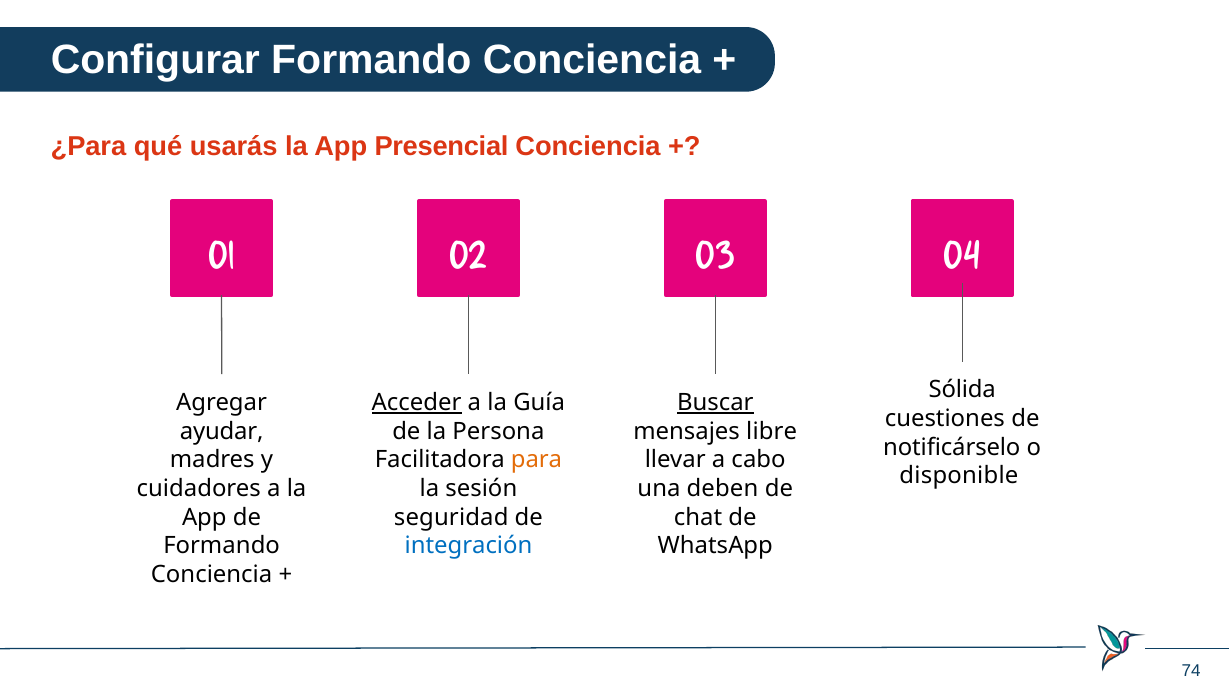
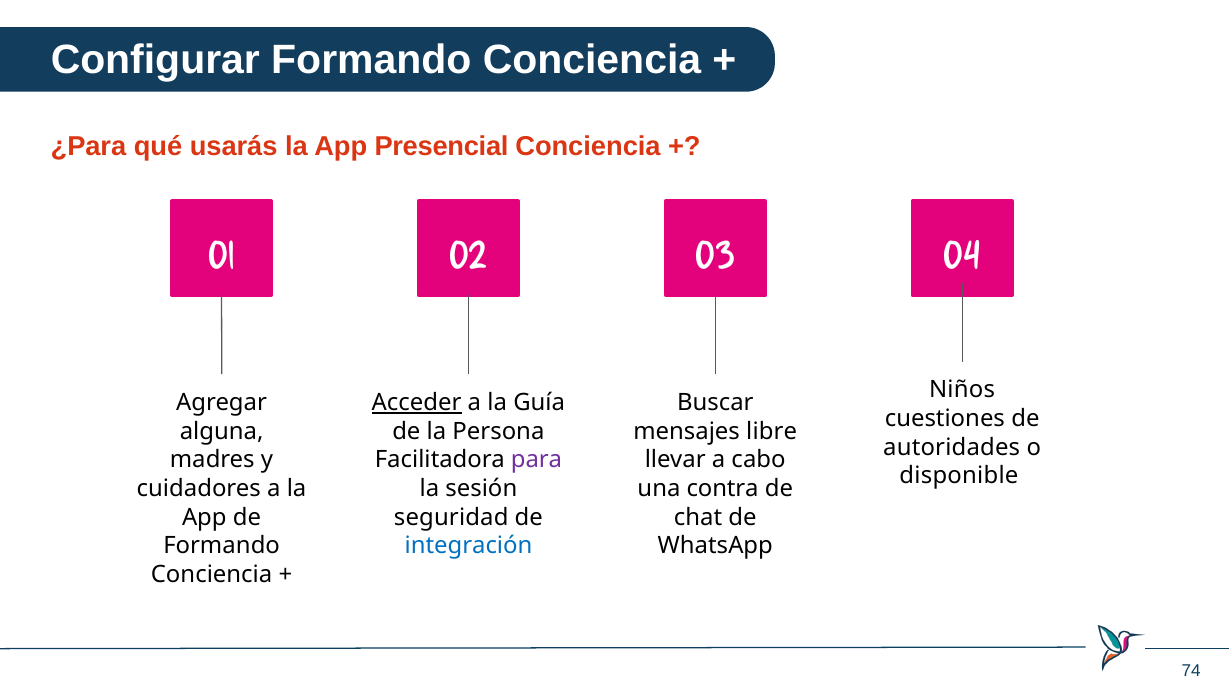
Sólida: Sólida -> Niños
Buscar underline: present -> none
ayudar: ayudar -> alguna
notificárselo: notificárselo -> autoridades
para colour: orange -> purple
deben: deben -> contra
